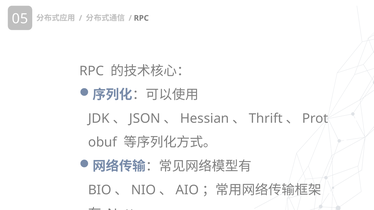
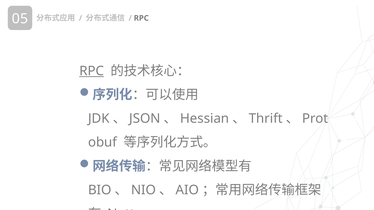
RPC at (92, 71) underline: none -> present
